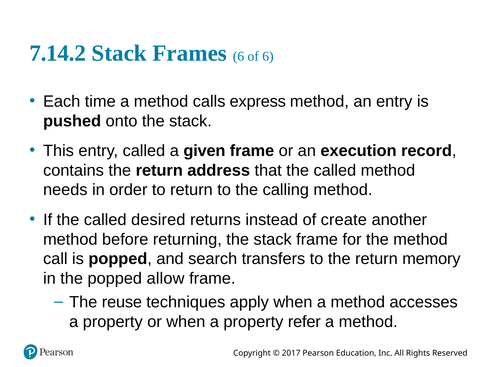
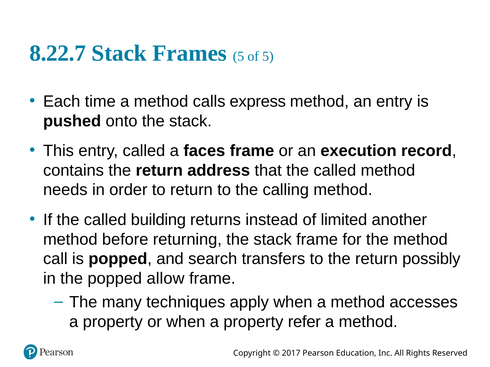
7.14.2: 7.14.2 -> 8.22.7
Frames 6: 6 -> 5
of 6: 6 -> 5
given: given -> faces
desired: desired -> building
create: create -> limited
memory: memory -> possibly
reuse: reuse -> many
